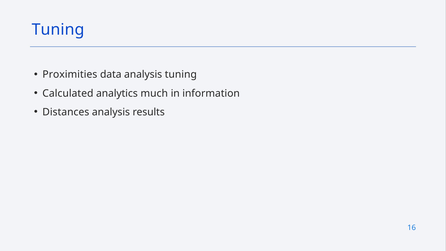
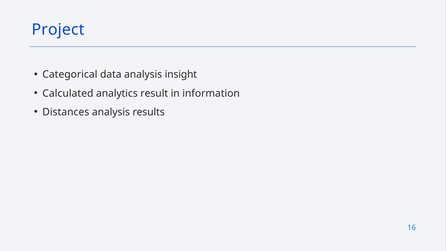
Tuning at (58, 30): Tuning -> Project
Proximities: Proximities -> Categorical
analysis tuning: tuning -> insight
much: much -> result
